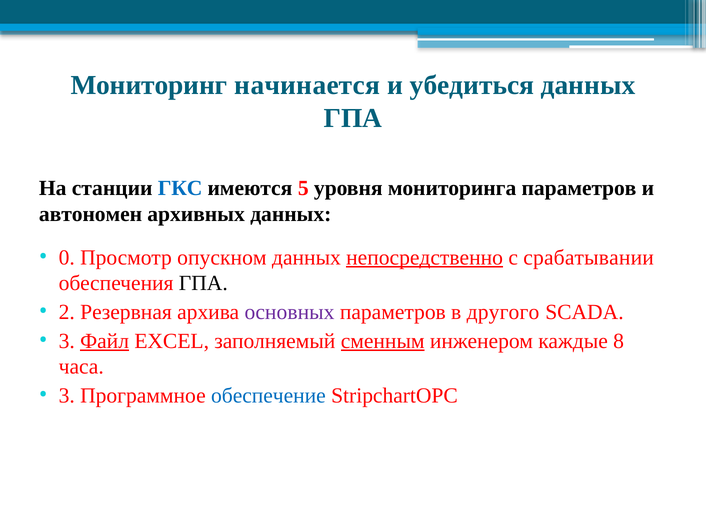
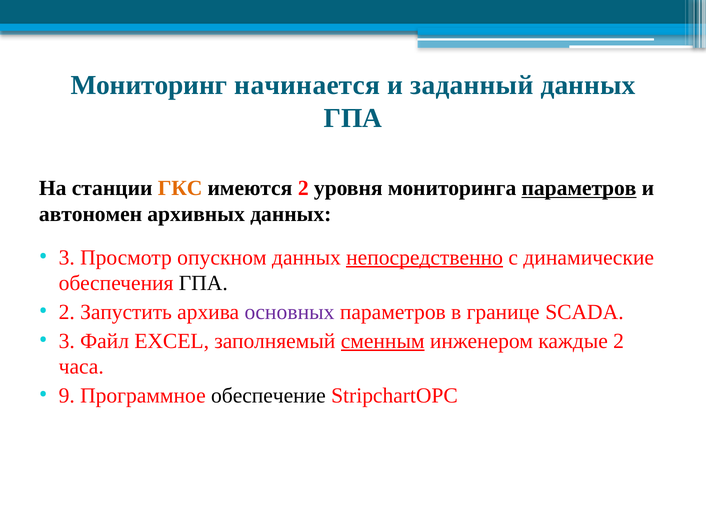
убедиться: убедиться -> заданный
ГКС colour: blue -> orange
имеются 5: 5 -> 2
параметров at (579, 189) underline: none -> present
0 at (67, 258): 0 -> 3
срабатывании: срабатывании -> динамические
Резервная: Резервная -> Запустить
другого: другого -> границе
Файл underline: present -> none
каждые 8: 8 -> 2
3 at (67, 396): 3 -> 9
обеспечение colour: blue -> black
